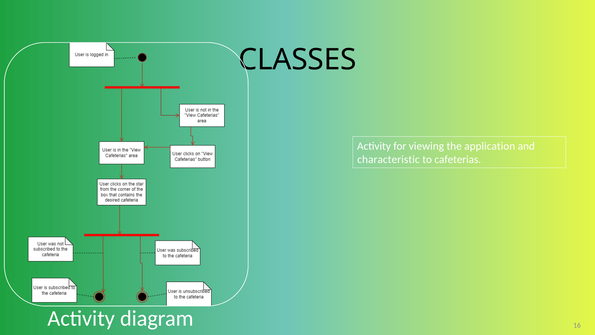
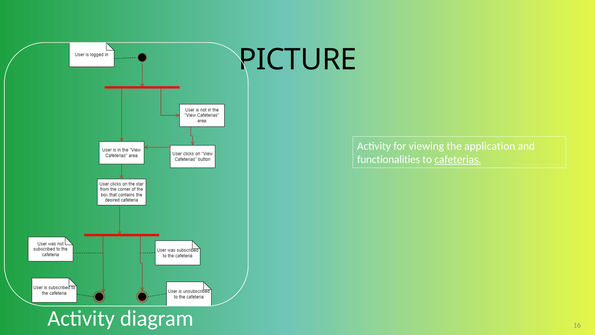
CLASSES: CLASSES -> PICTURE
characteristic: characteristic -> functionalities
cafeterias underline: none -> present
